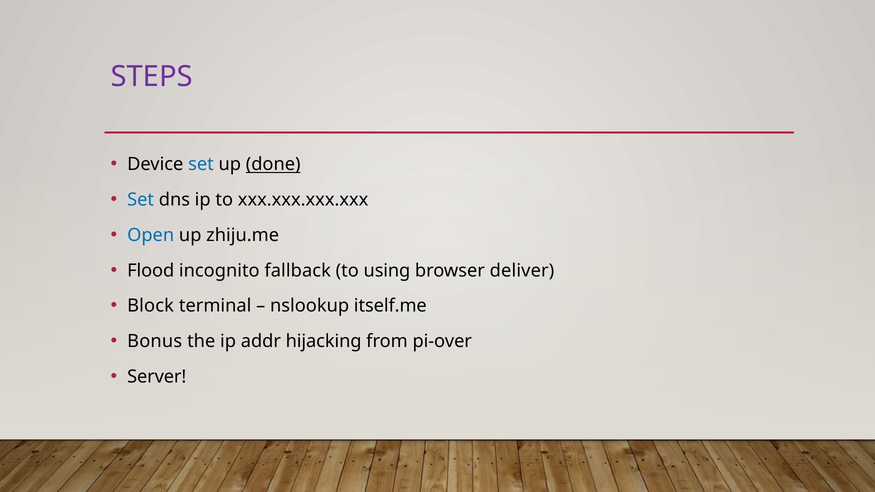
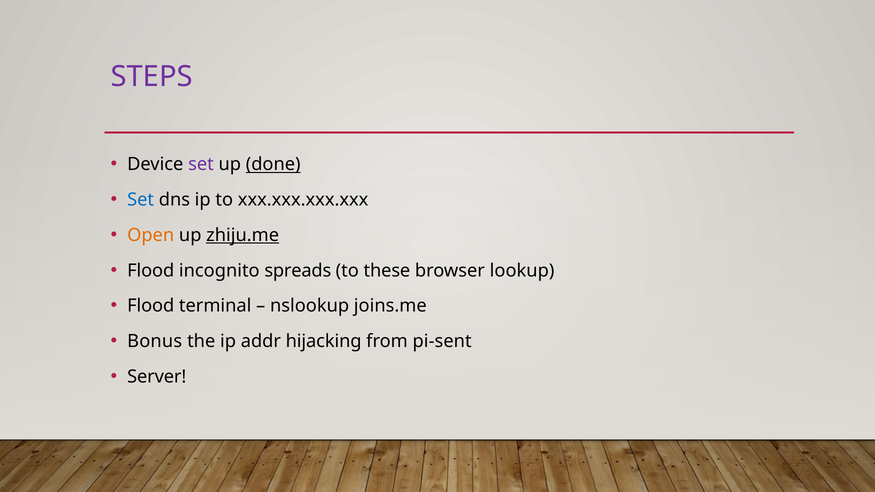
set at (201, 165) colour: blue -> purple
Open colour: blue -> orange
zhiju.me underline: none -> present
fallback: fallback -> spreads
using: using -> these
deliver: deliver -> lookup
Block at (151, 306): Block -> Flood
itself.me: itself.me -> joins.me
pi-over: pi-over -> pi-sent
